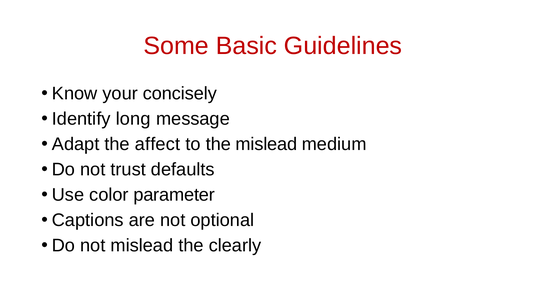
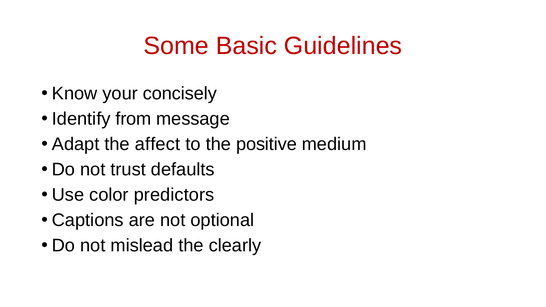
long: long -> from
the mislead: mislead -> positive
parameter: parameter -> predictors
